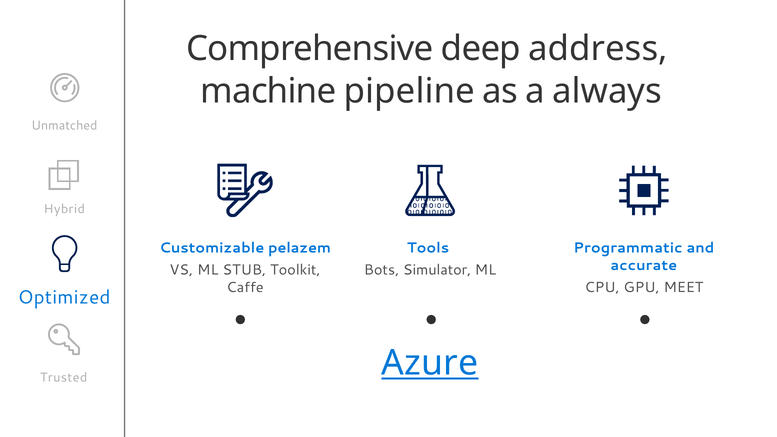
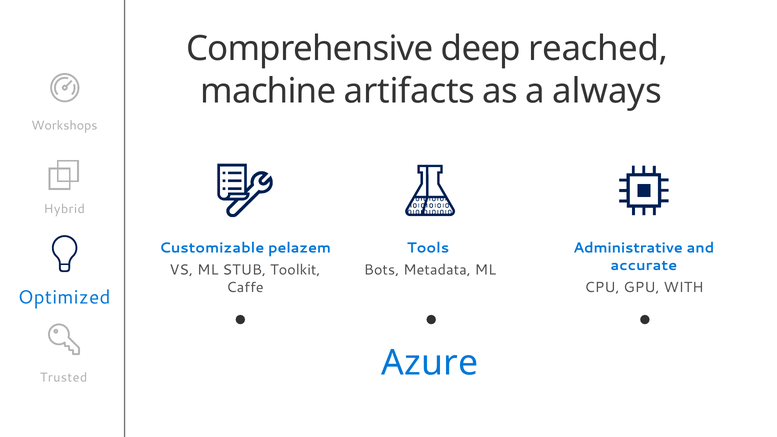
address: address -> reached
pipeline: pipeline -> artifacts
Unmatched: Unmatched -> Workshops
Programmatic: Programmatic -> Administrative
Simulator: Simulator -> Metadata
MEET: MEET -> WITH
Azure underline: present -> none
